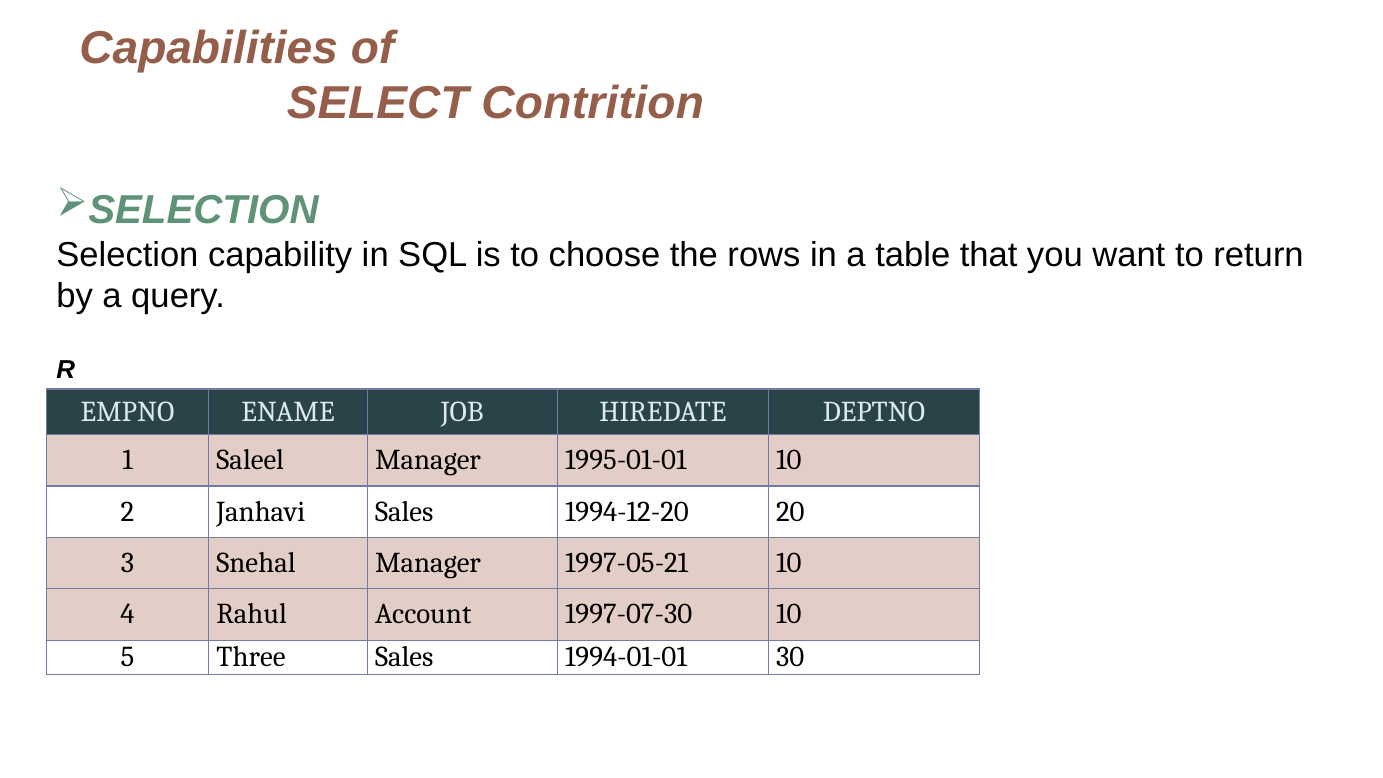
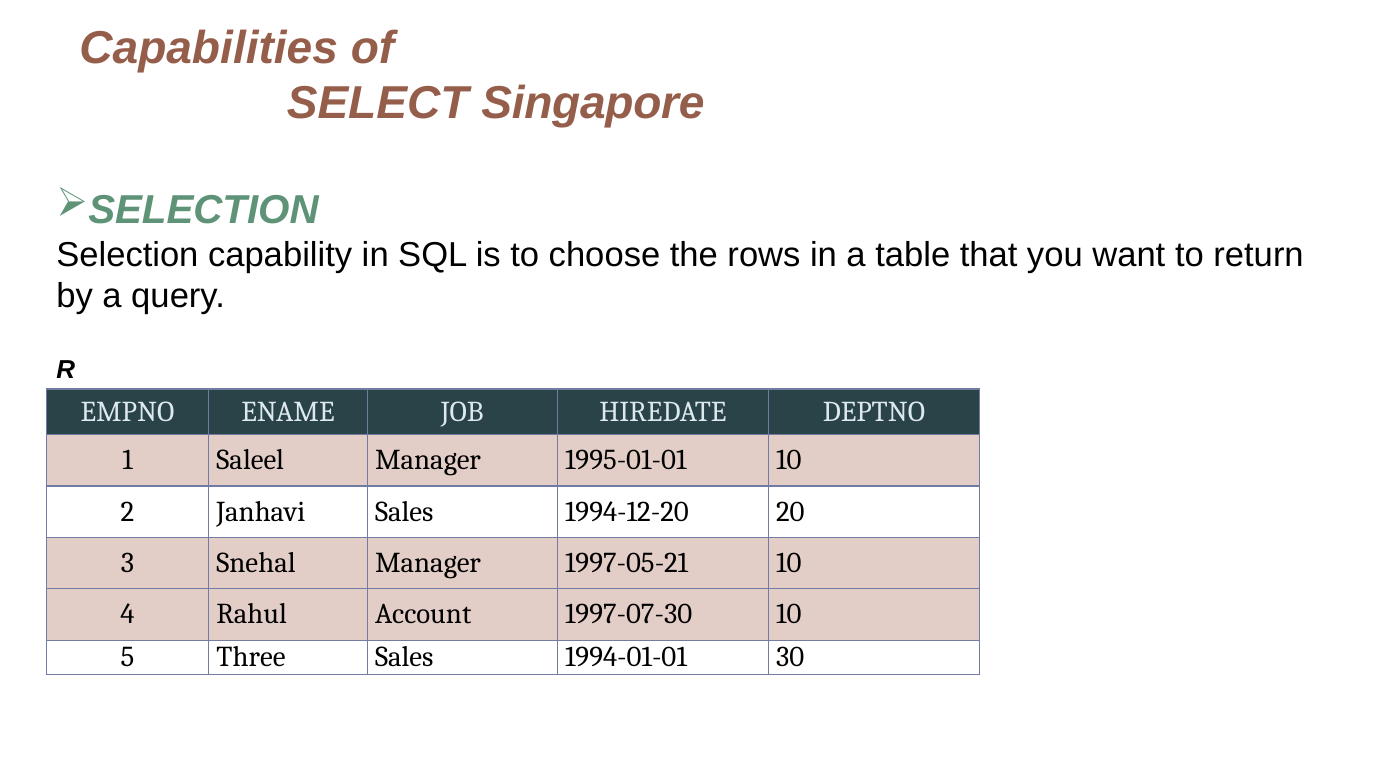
Contrition: Contrition -> Singapore
